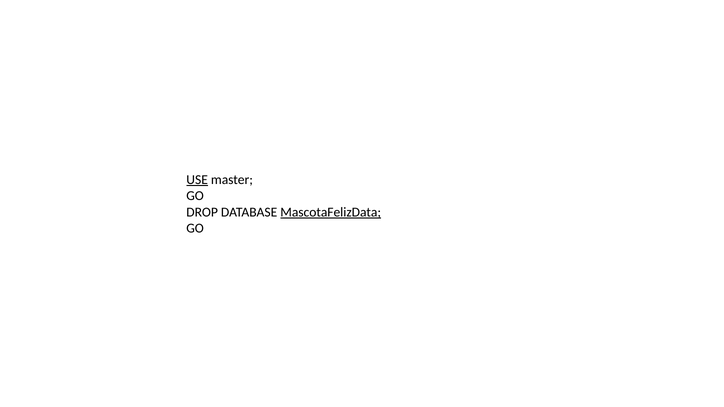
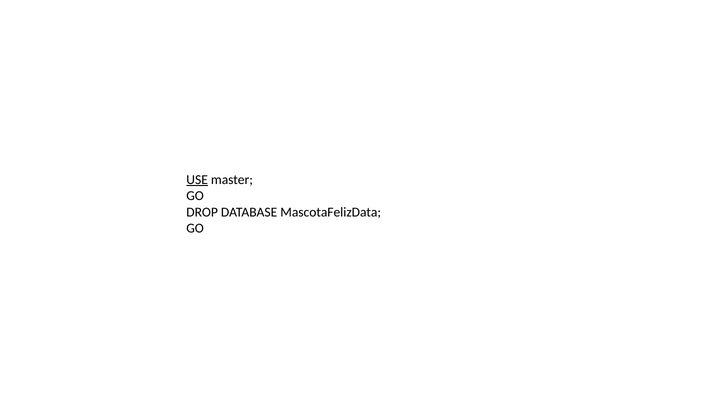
MascotaFelizData underline: present -> none
